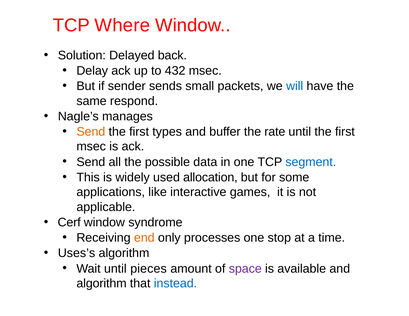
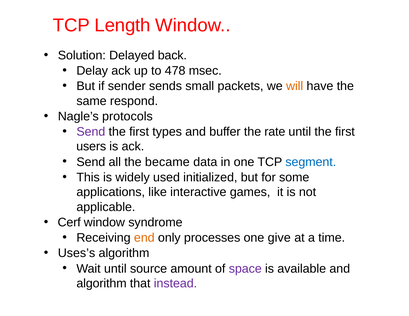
Where: Where -> Length
432: 432 -> 478
will colour: blue -> orange
manages: manages -> protocols
Send at (91, 132) colour: orange -> purple
msec at (91, 147): msec -> users
possible: possible -> became
allocation: allocation -> initialized
stop: stop -> give
pieces: pieces -> source
instead colour: blue -> purple
